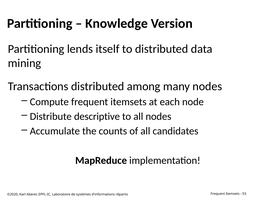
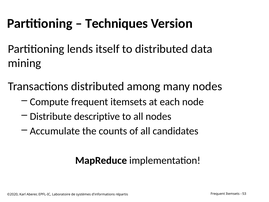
Knowledge: Knowledge -> Techniques
